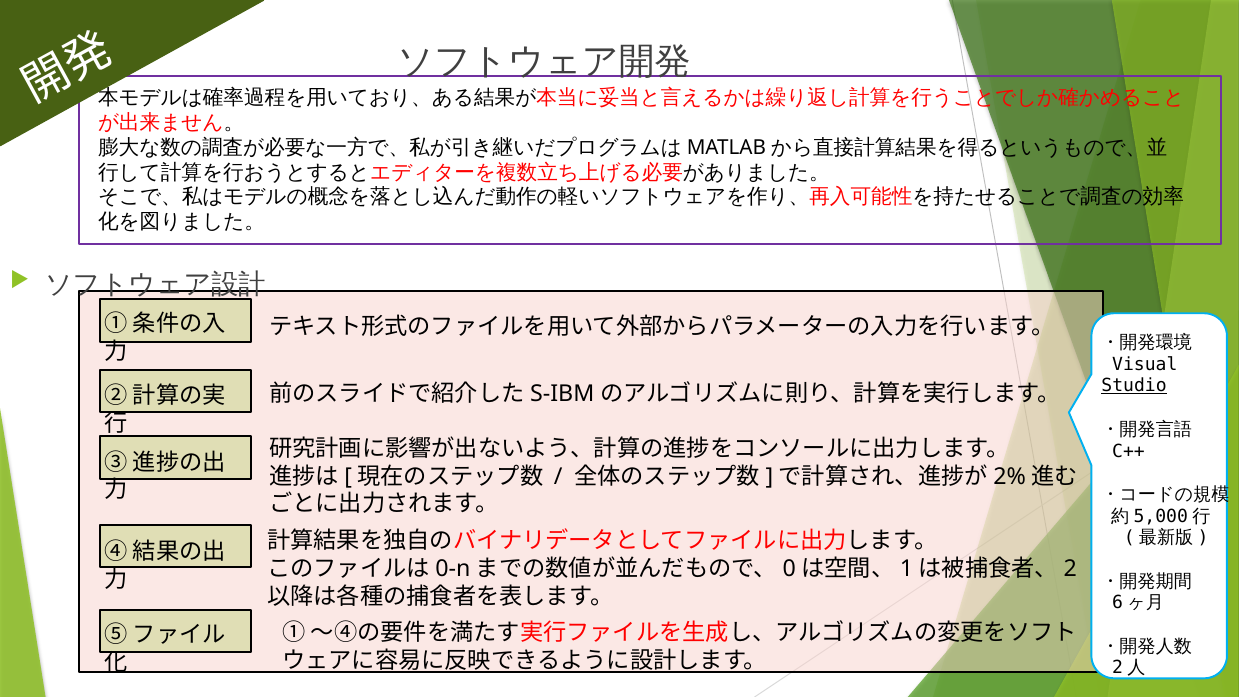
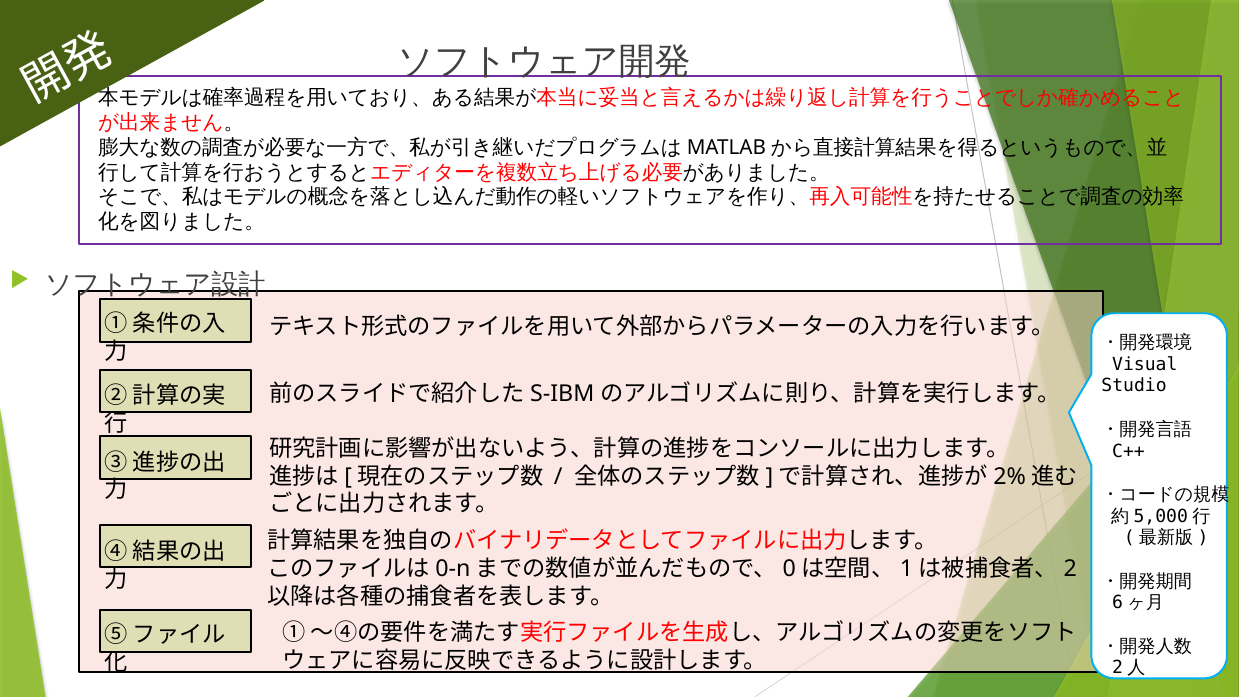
Studio underline: present -> none
